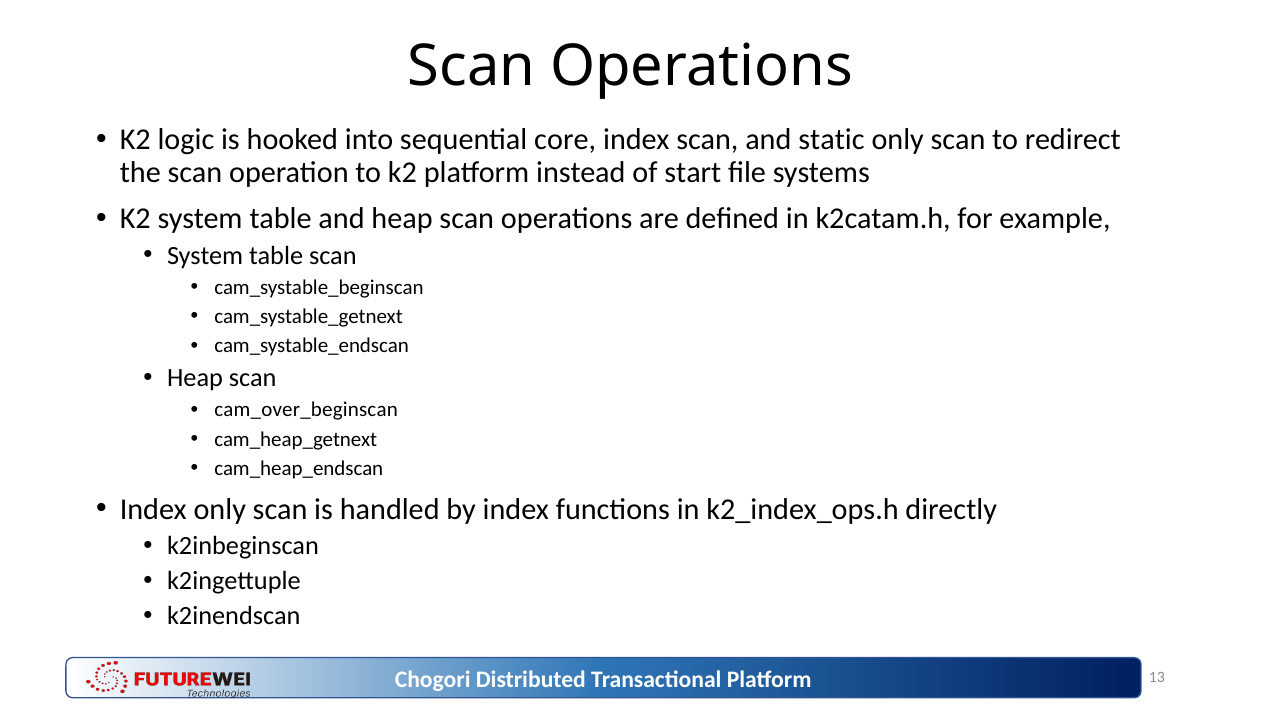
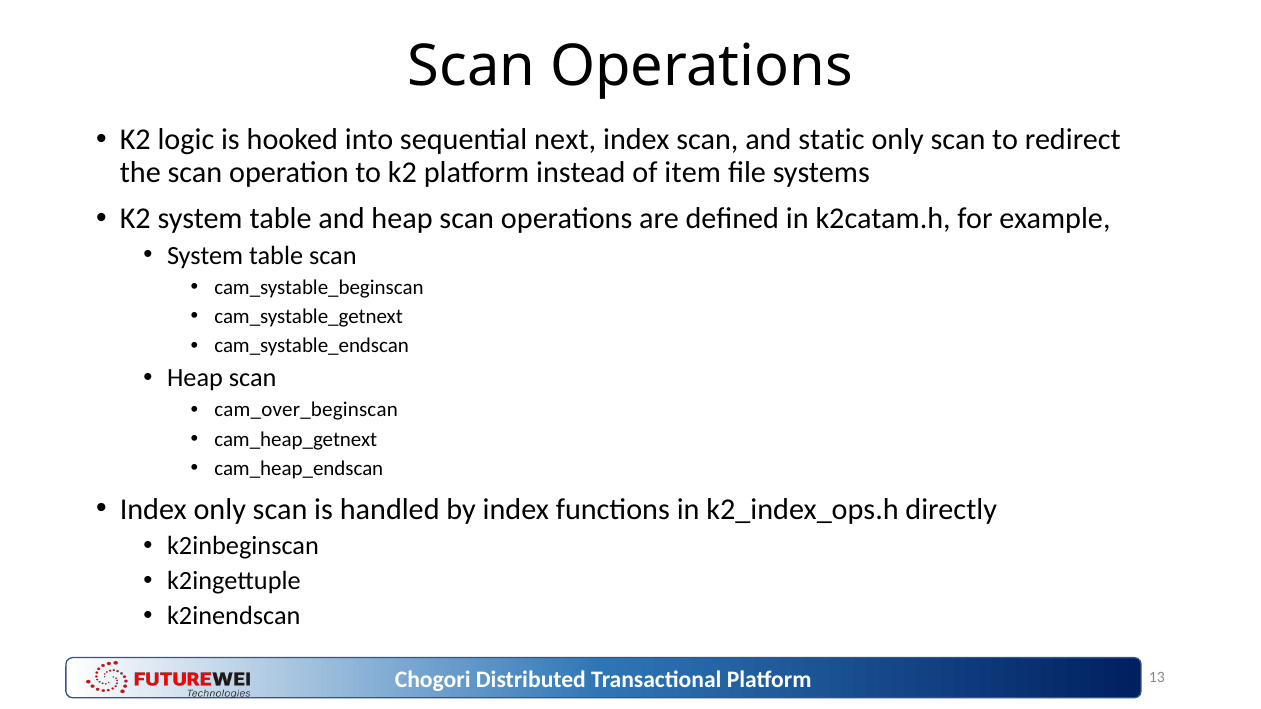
core: core -> next
start: start -> item
